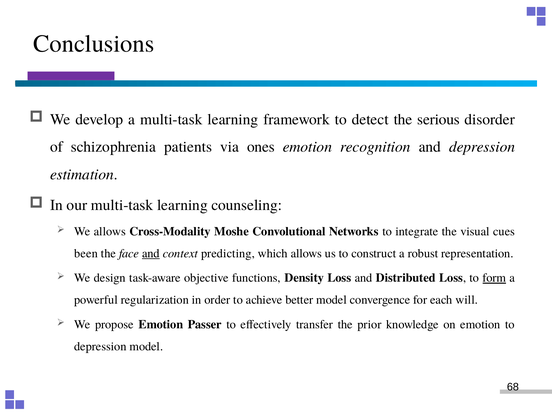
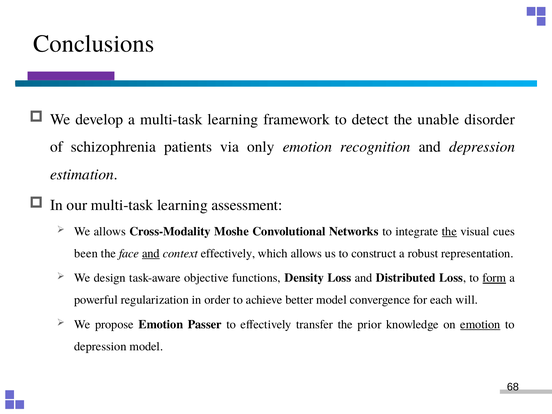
serious: serious -> unable
ones: ones -> only
counseling: counseling -> assessment
the at (449, 231) underline: none -> present
context predicting: predicting -> effectively
emotion at (480, 324) underline: none -> present
